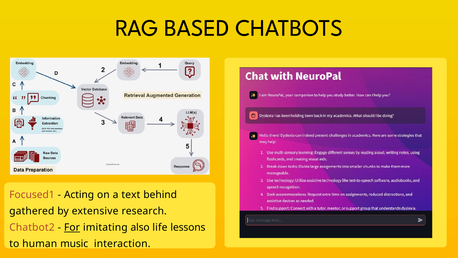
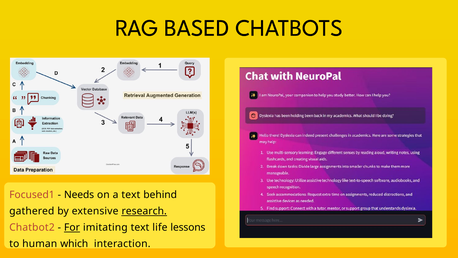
Acting: Acting -> Needs
research underline: none -> present
imitating also: also -> text
music: music -> which
